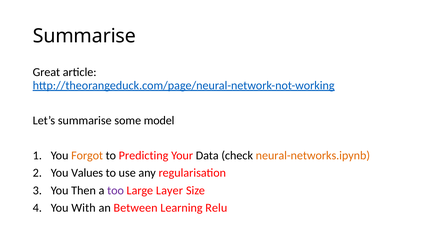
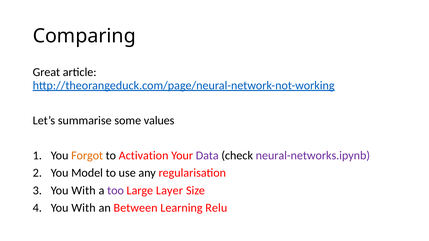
Summarise at (84, 36): Summarise -> Comparing
model: model -> values
Predicting: Predicting -> Activation
Data colour: black -> purple
neural-networks.ipynb colour: orange -> purple
Values: Values -> Model
Then at (84, 191): Then -> With
